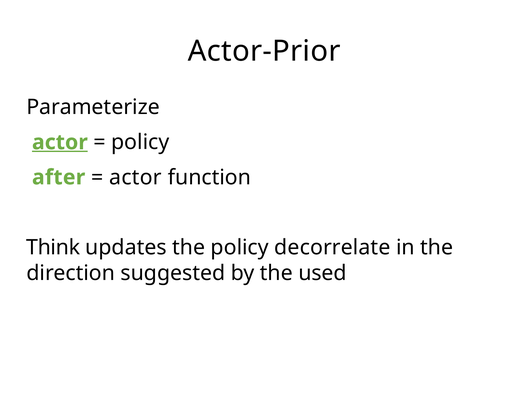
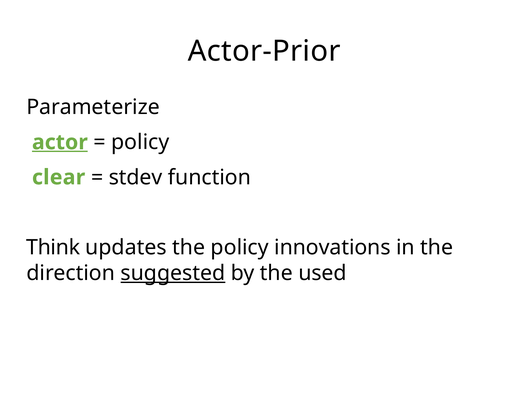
after: after -> clear
actor at (135, 177): actor -> stdev
decorrelate: decorrelate -> innovations
suggested underline: none -> present
